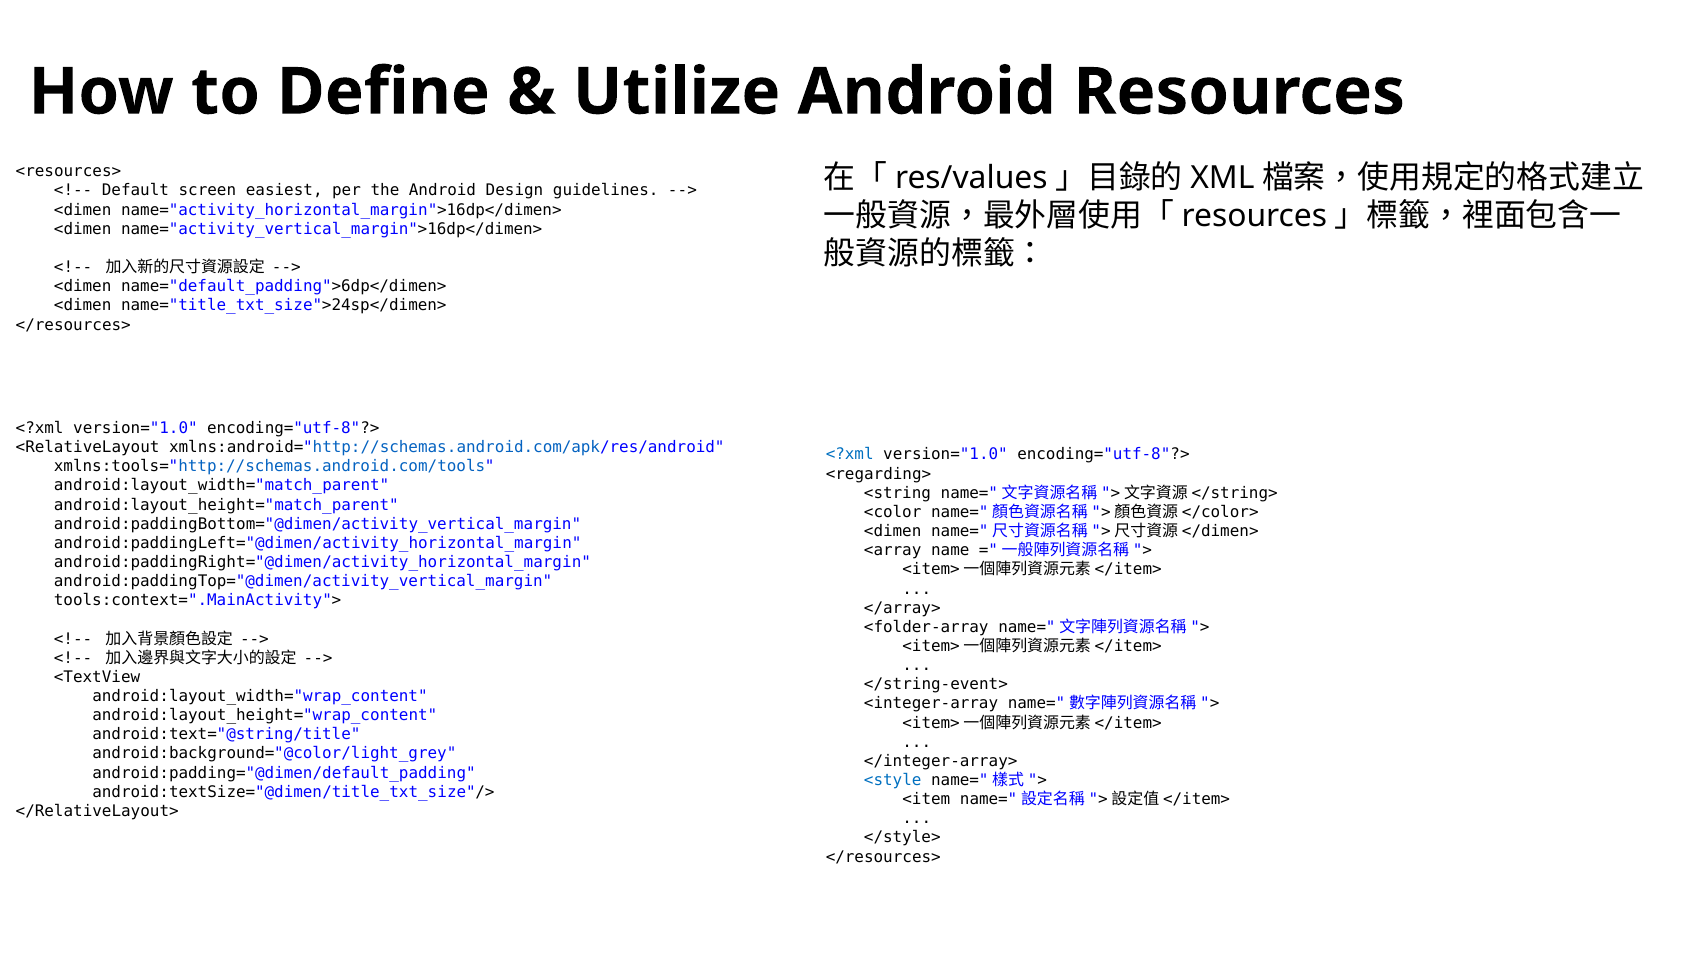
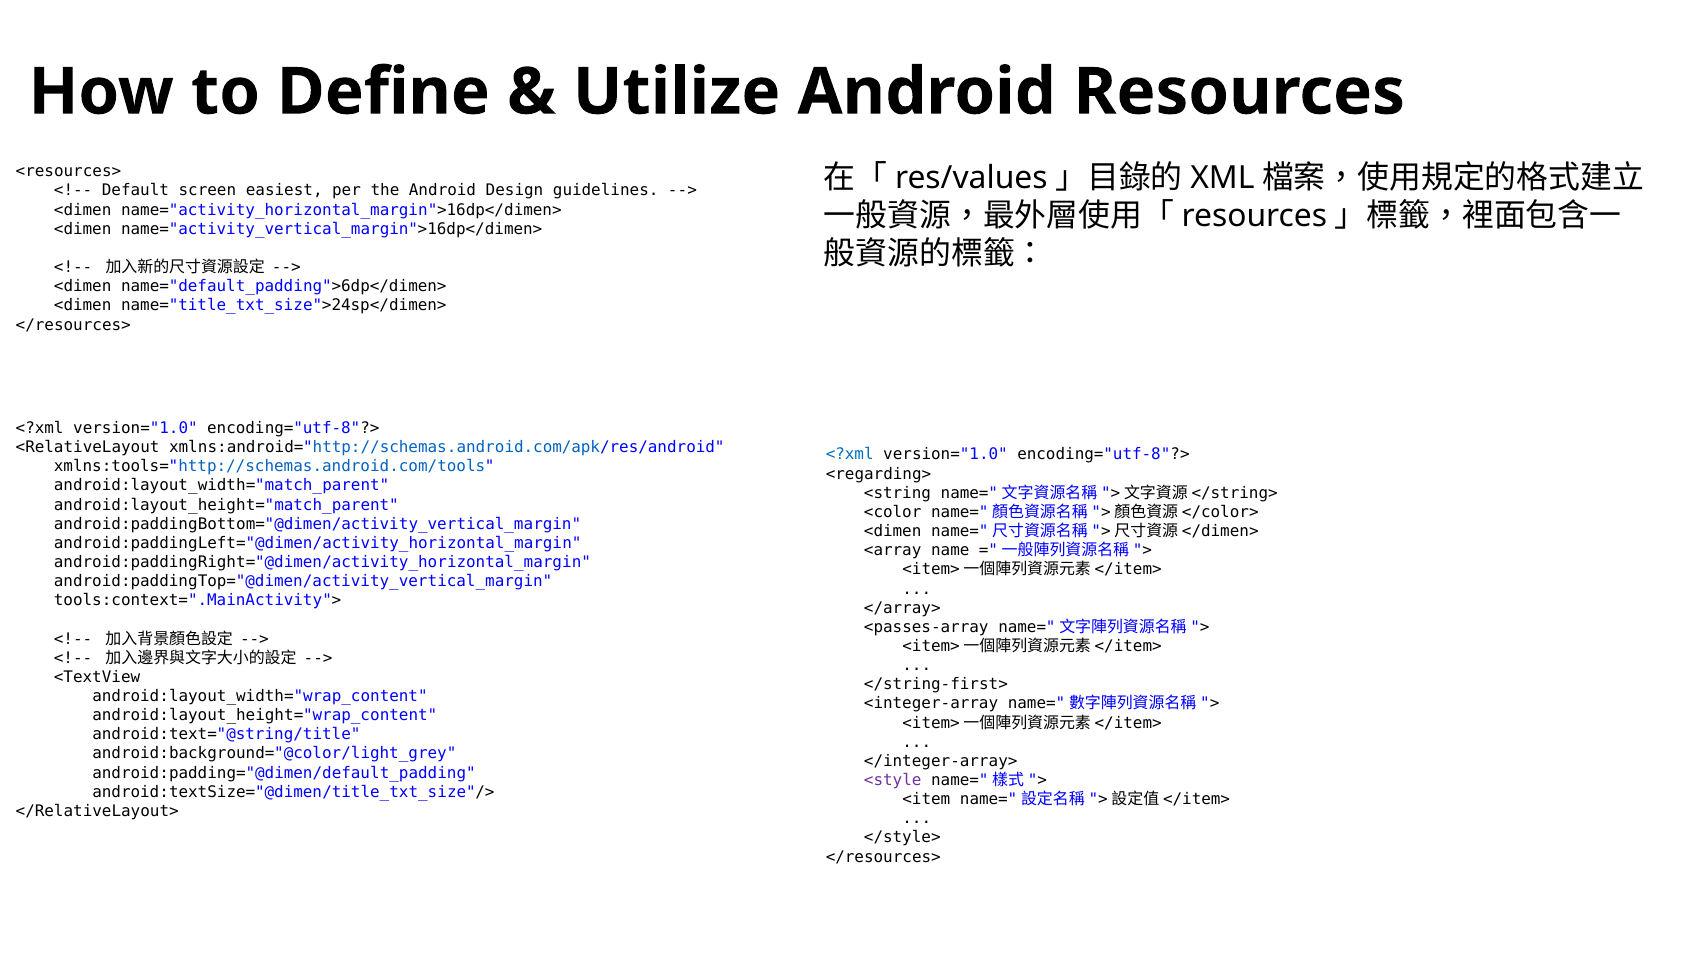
<folder-array: <folder-array -> <passes-array
</string-event>: </string-event> -> </string-first>
<style colour: blue -> purple
